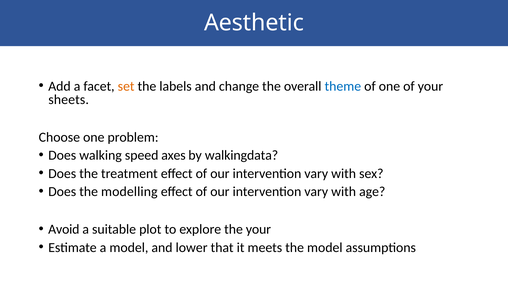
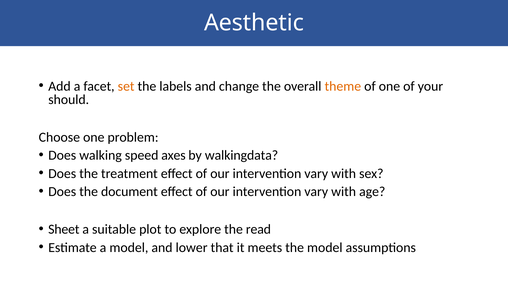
theme colour: blue -> orange
sheets: sheets -> should
modelling: modelling -> document
Avoid: Avoid -> Sheet
the your: your -> read
